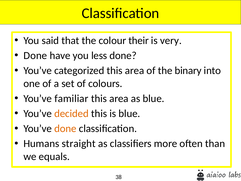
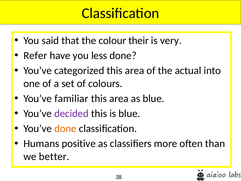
Done at (35, 56): Done -> Refer
binary: binary -> actual
decided colour: orange -> purple
straight: straight -> positive
equals: equals -> better
